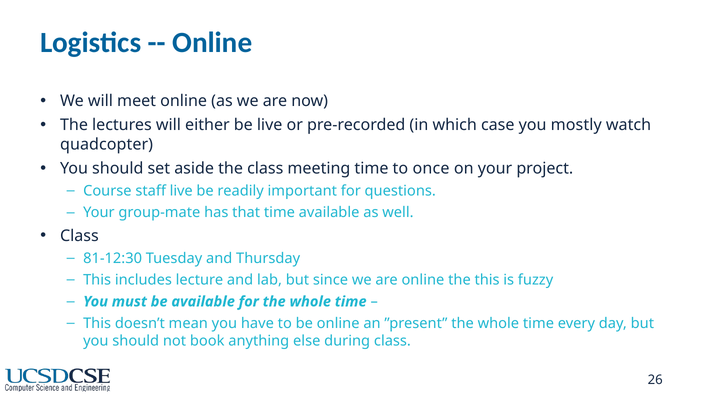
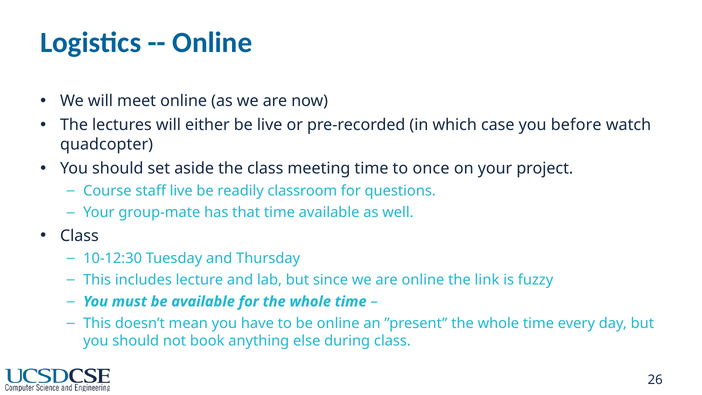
mostly: mostly -> before
important: important -> classroom
81-12:30: 81-12:30 -> 10-12:30
the this: this -> link
